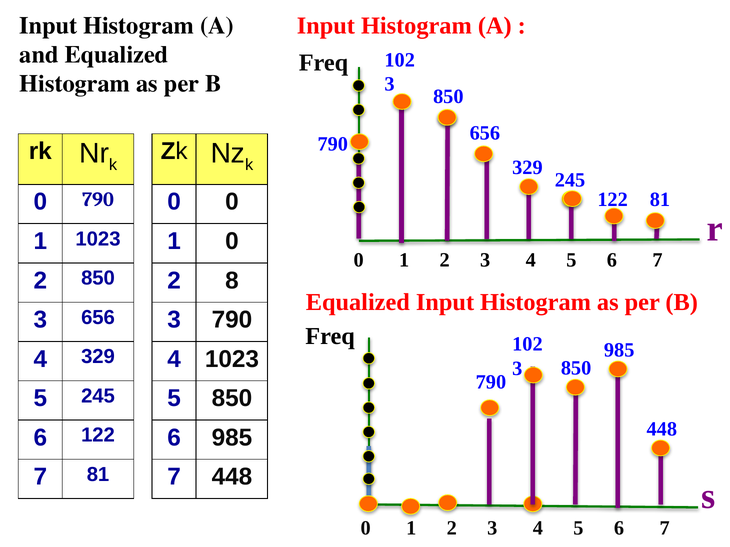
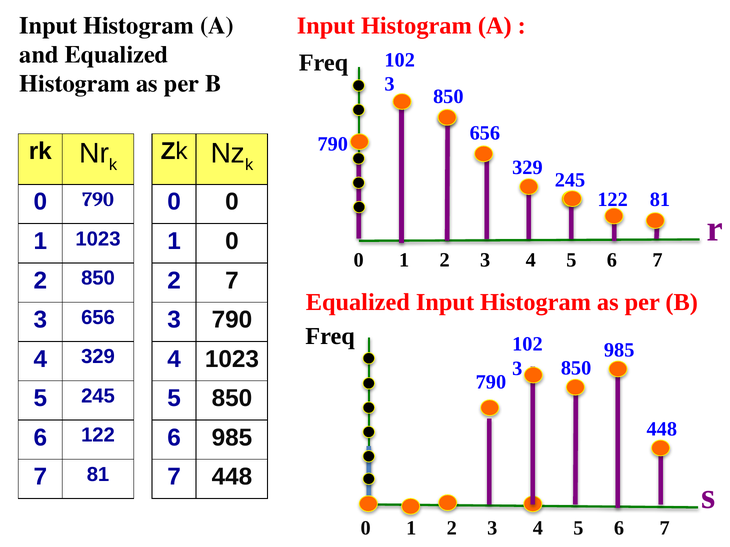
2 8: 8 -> 7
